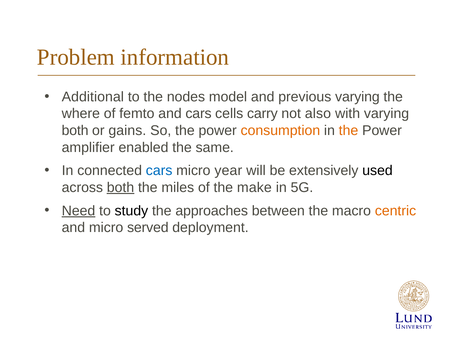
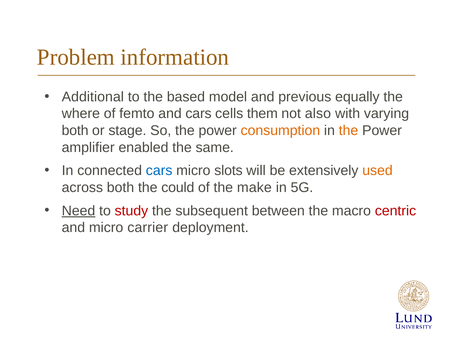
nodes: nodes -> based
previous varying: varying -> equally
carry: carry -> them
gains: gains -> stage
year: year -> slots
used colour: black -> orange
both at (121, 188) underline: present -> none
miles: miles -> could
study colour: black -> red
approaches: approaches -> subsequent
centric colour: orange -> red
served: served -> carrier
